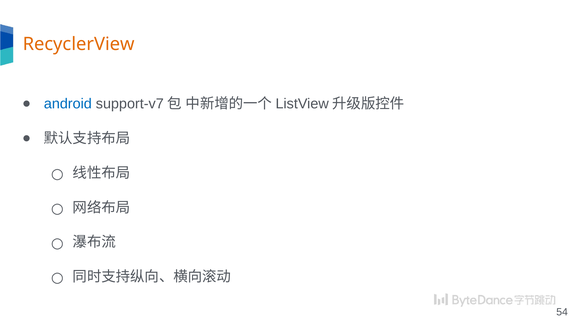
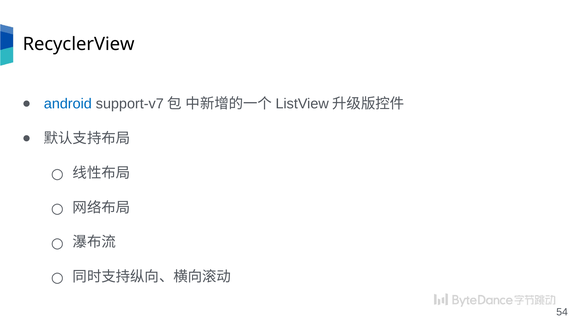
RecyclerView colour: orange -> black
